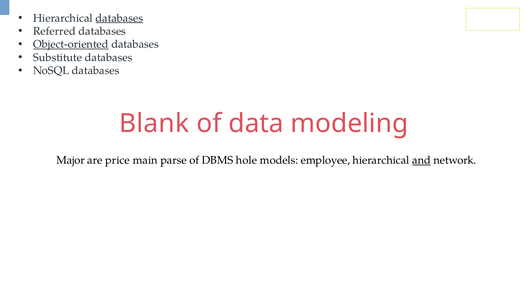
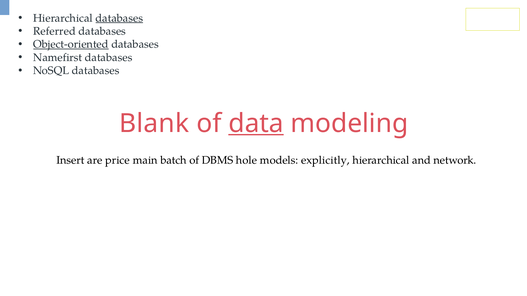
Substitute: Substitute -> Namefirst
data underline: none -> present
Major: Major -> Insert
parse: parse -> batch
employee: employee -> explicitly
and underline: present -> none
